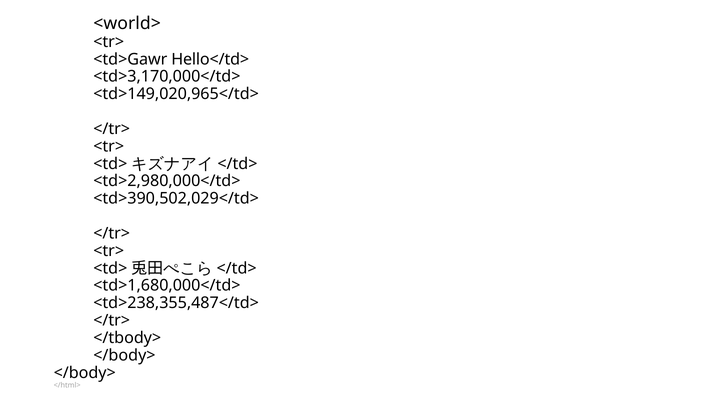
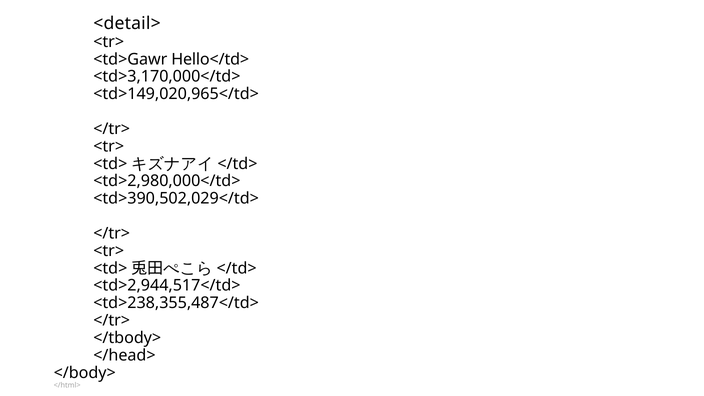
<world>: <world> -> <detail>
<td>1,680,000</td>: <td>1,680,000</td> -> <td>2,944,517</td>
</body> at (124, 355): </body> -> </head>
